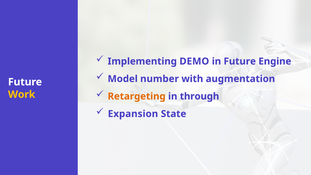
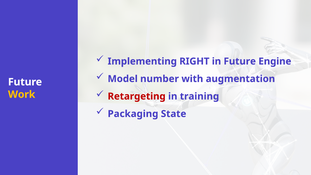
DEMO: DEMO -> RIGHT
Retargeting colour: orange -> red
through: through -> training
Expansion: Expansion -> Packaging
